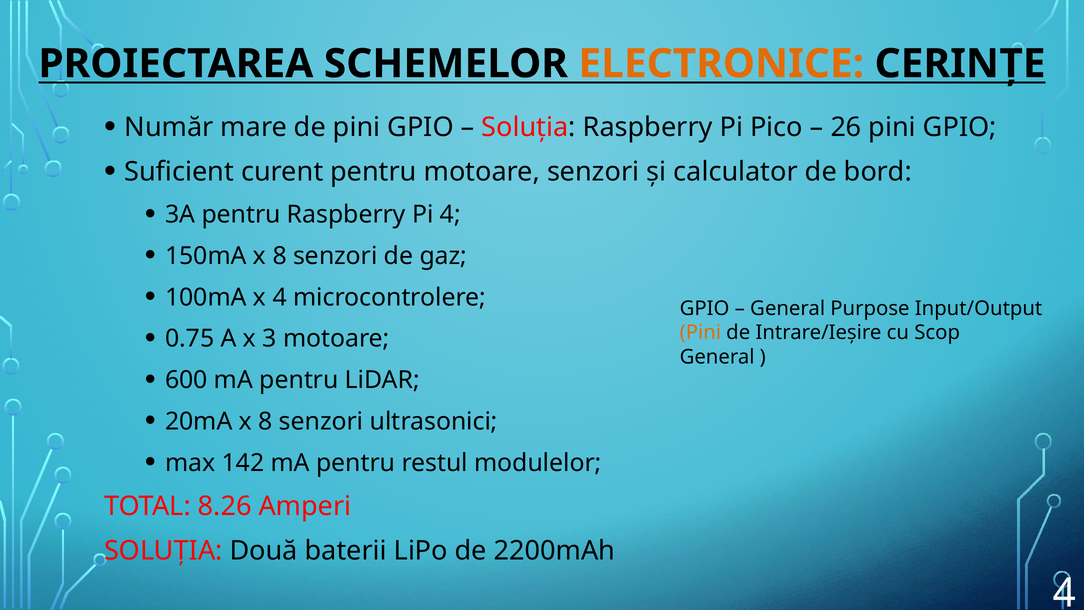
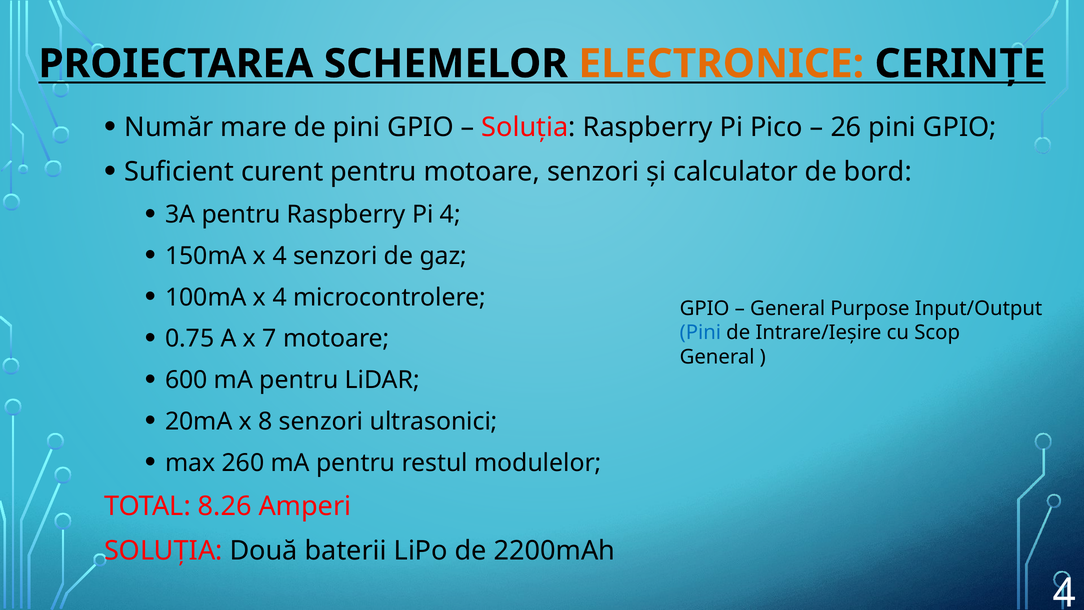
150mA x 8: 8 -> 4
3: 3 -> 7
Pini at (700, 333) colour: orange -> blue
142: 142 -> 260
